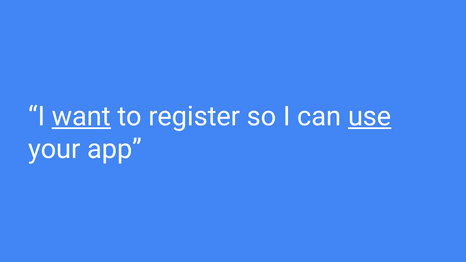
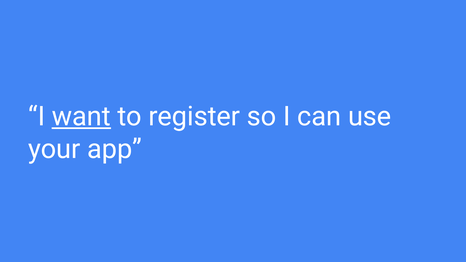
use underline: present -> none
